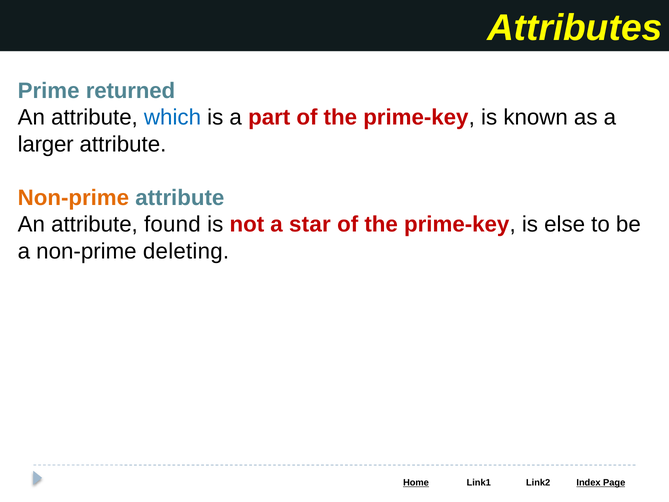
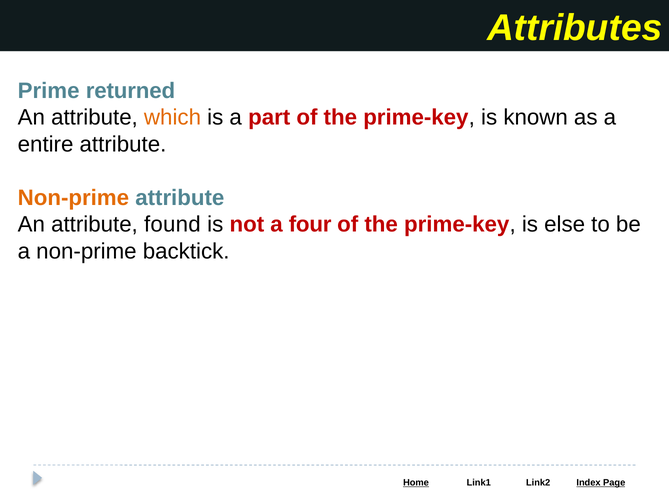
which colour: blue -> orange
larger: larger -> entire
star: star -> four
deleting: deleting -> backtick
